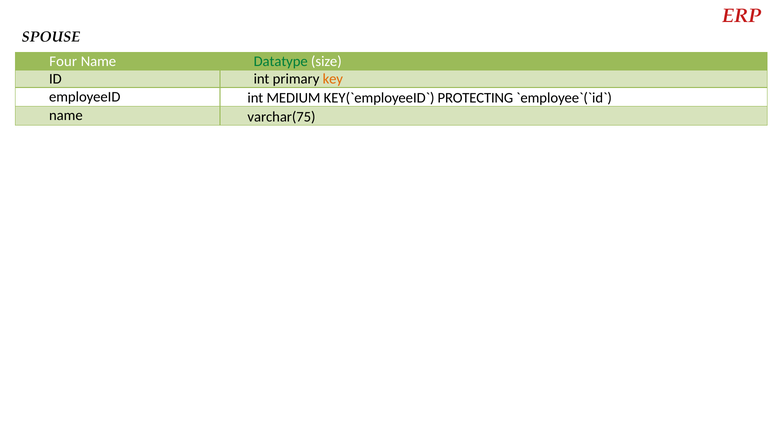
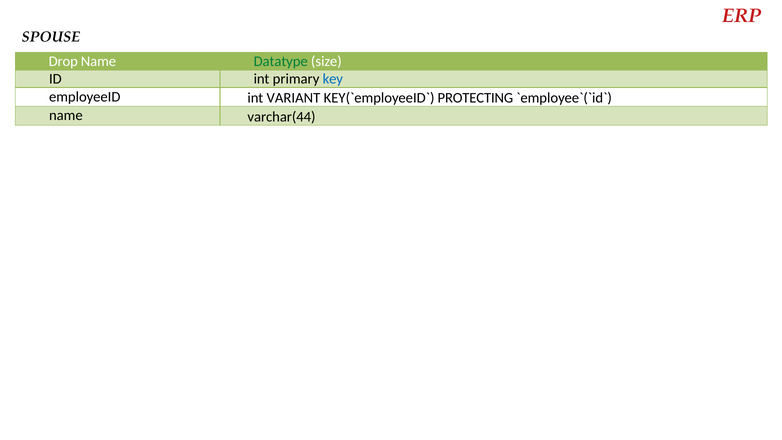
Four: Four -> Drop
key colour: orange -> blue
MEDIUM: MEDIUM -> VARIANT
varchar(75: varchar(75 -> varchar(44
